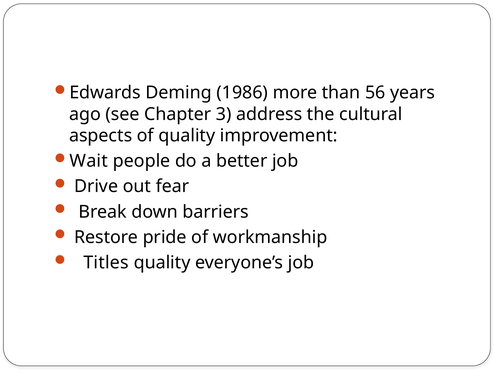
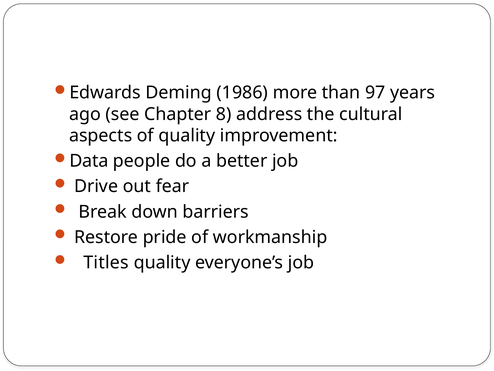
56: 56 -> 97
3: 3 -> 8
Wait: Wait -> Data
